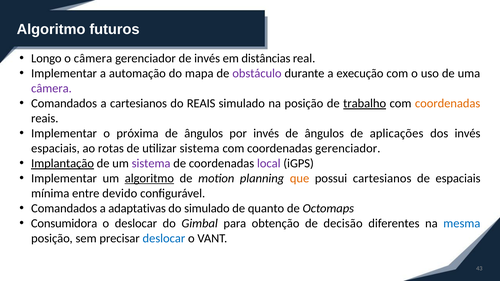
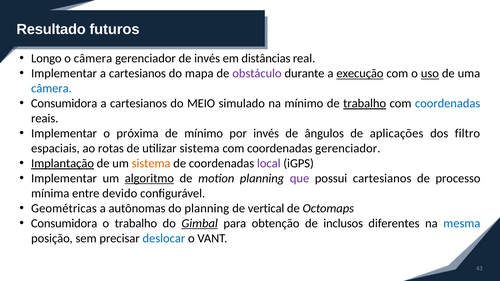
Algoritmo at (51, 29): Algoritmo -> Resultado
Implementar a automação: automação -> cartesianos
execução underline: none -> present
uso underline: none -> present
câmera at (51, 89) colour: purple -> blue
Comandados at (64, 104): Comandados -> Consumidora
do REAIS: REAIS -> MEIO
na posição: posição -> mínimo
coordenadas at (448, 104) colour: orange -> blue
ângulos at (204, 134): ângulos -> mínimo
dos invés: invés -> filtro
sistema at (151, 164) colour: purple -> orange
que colour: orange -> purple
de espaciais: espaciais -> processo
Comandados at (64, 209): Comandados -> Geométricas
adaptativas: adaptativas -> autônomas
do simulado: simulado -> planning
quanto: quanto -> vertical
o deslocar: deslocar -> trabalho
Gimbal underline: none -> present
decisão: decisão -> inclusos
